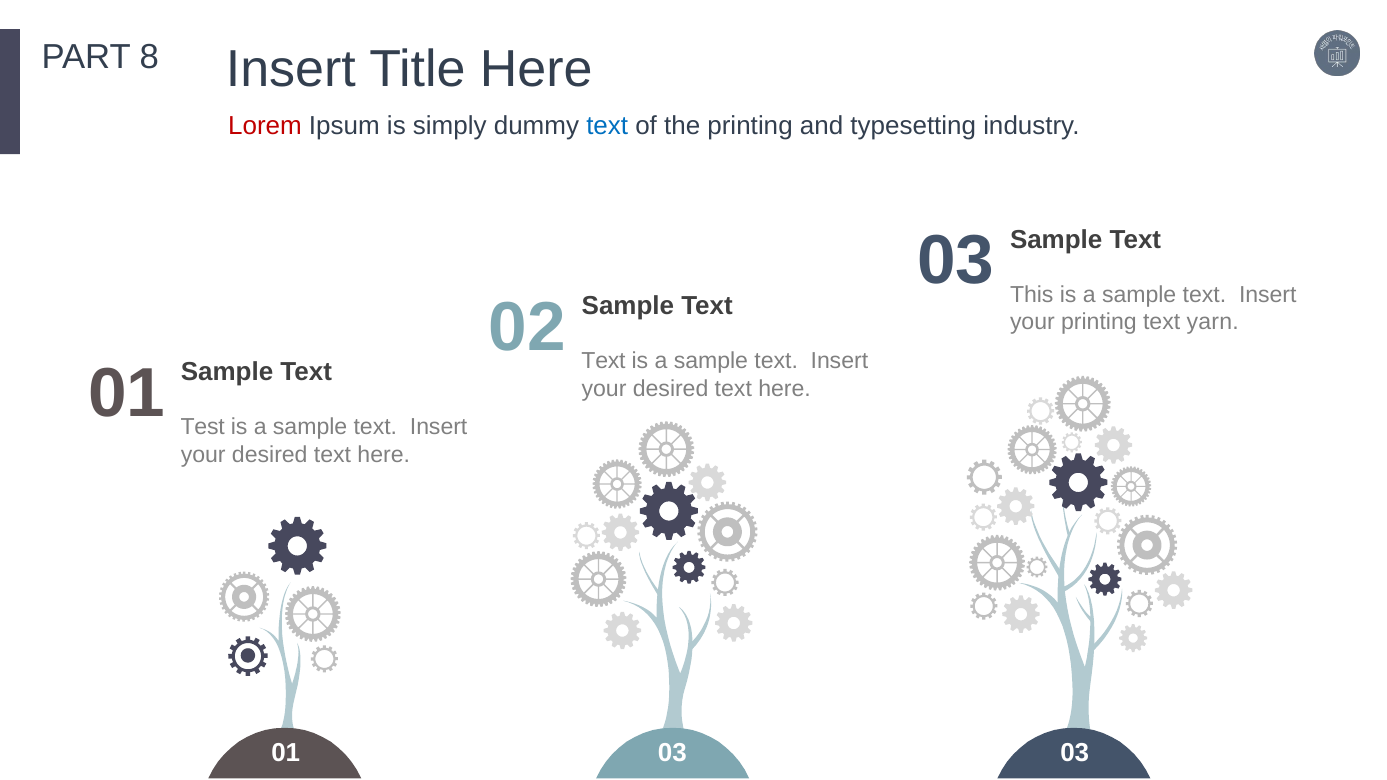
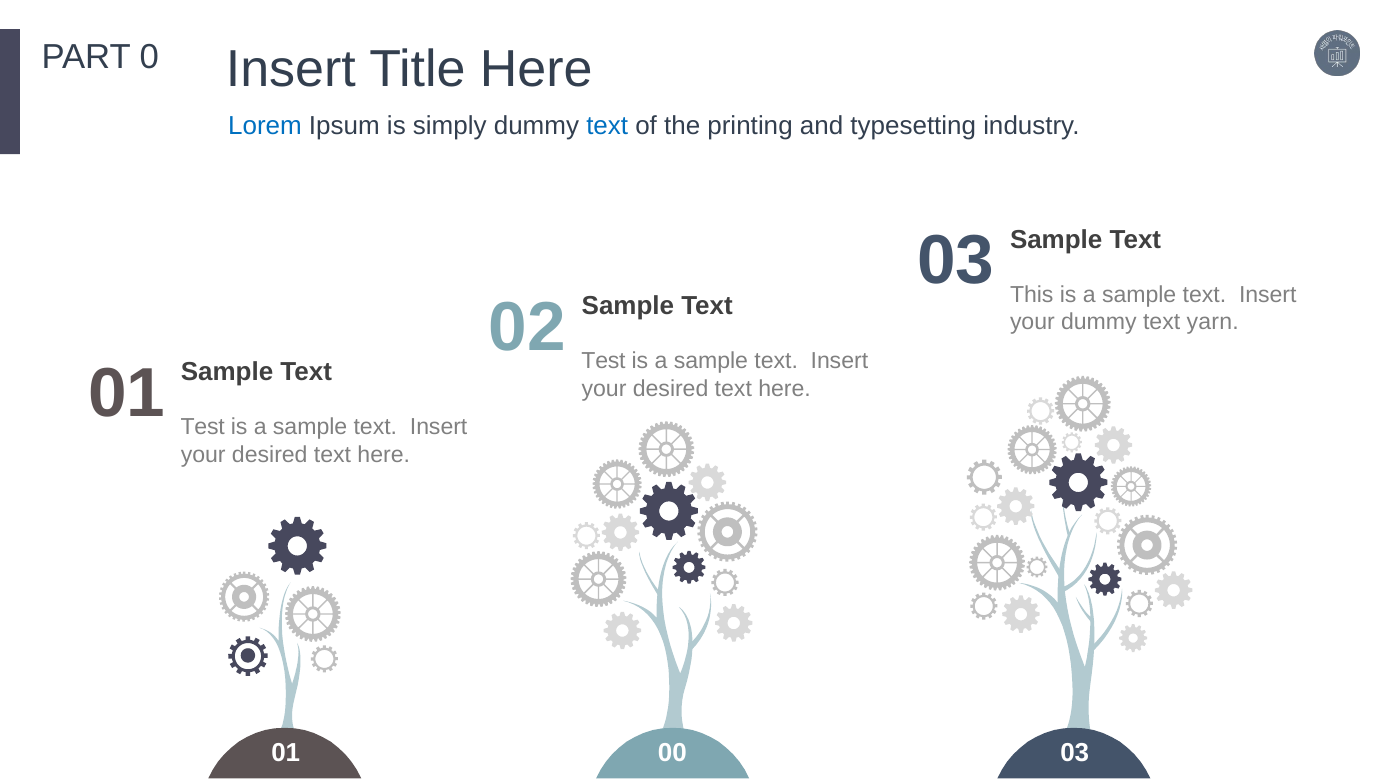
8: 8 -> 0
Lorem colour: red -> blue
your printing: printing -> dummy
01 Text: Text -> Test
01 03: 03 -> 00
